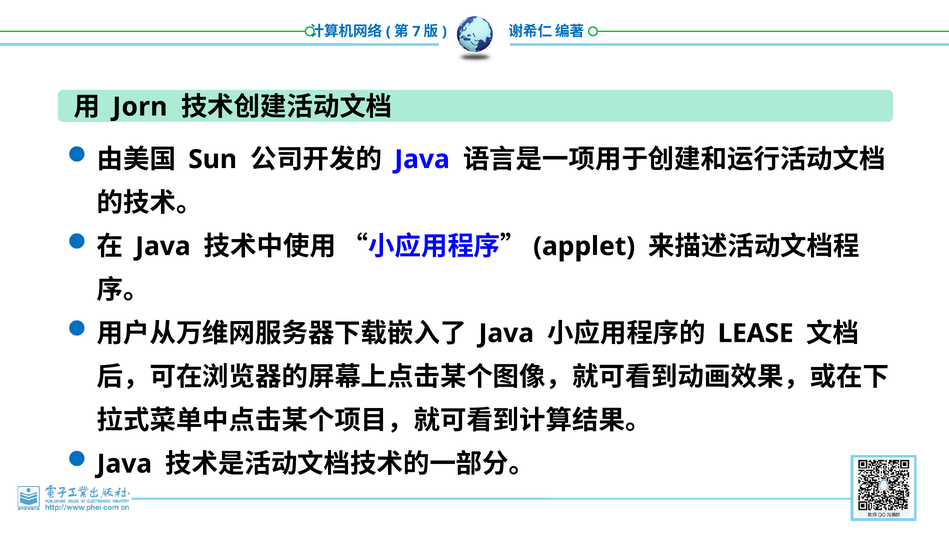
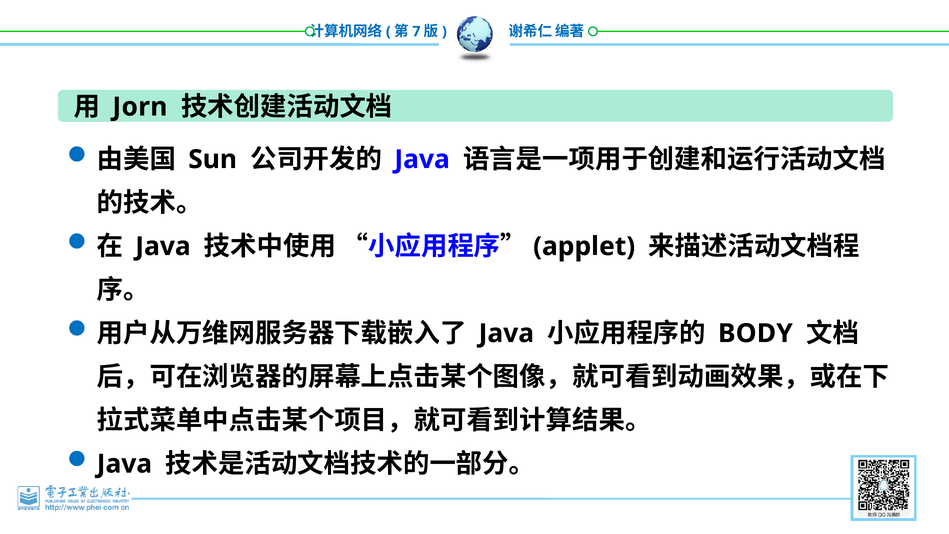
LEASE: LEASE -> BODY
